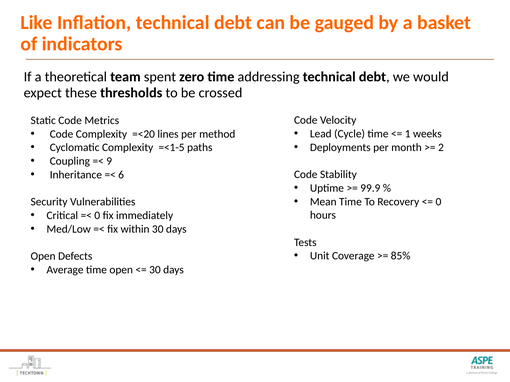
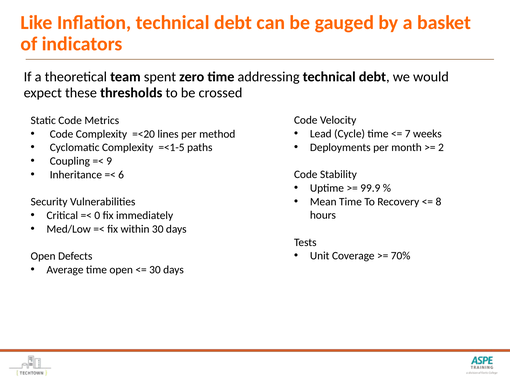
1: 1 -> 7
0 at (438, 202): 0 -> 8
85%: 85% -> 70%
